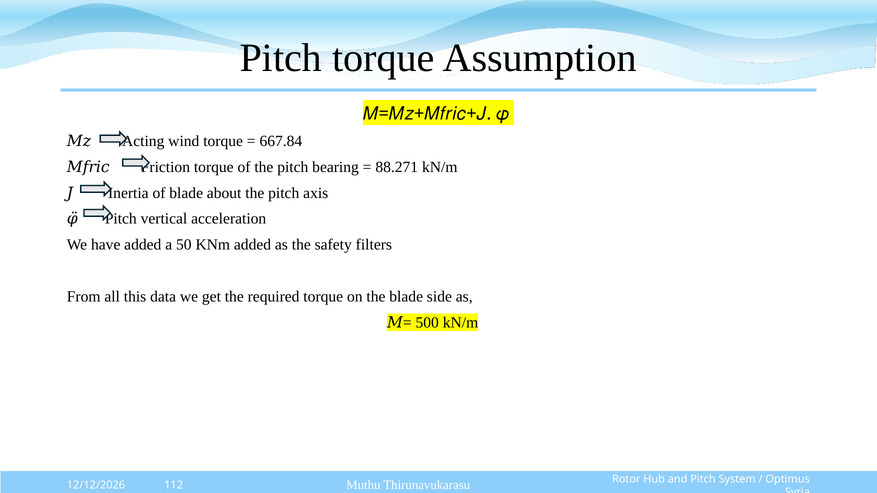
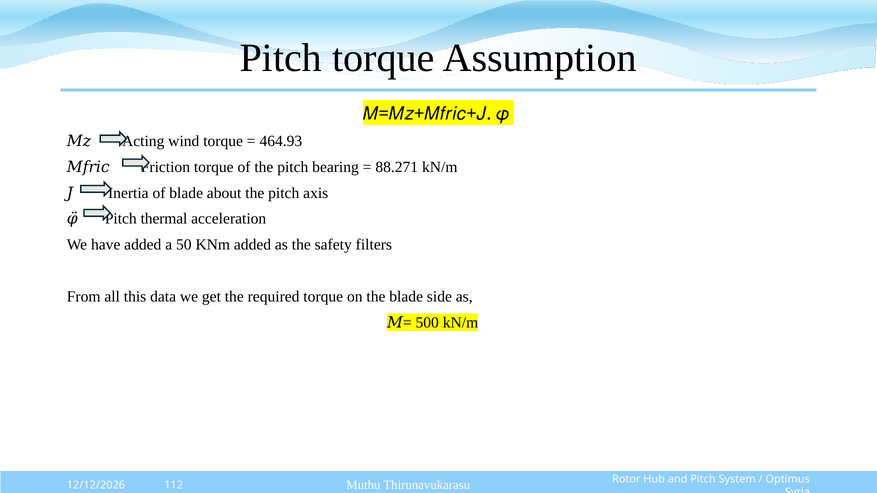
667.84: 667.84 -> 464.93
vertical: vertical -> thermal
